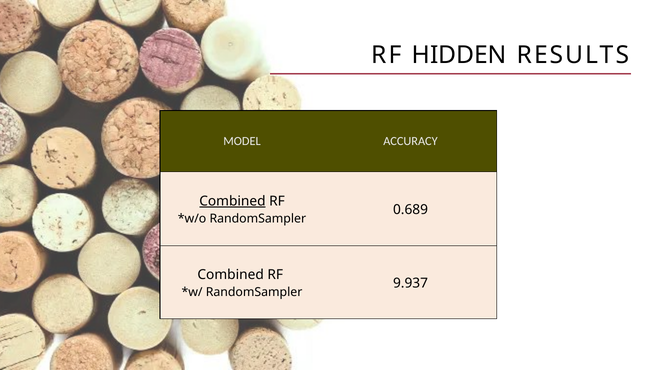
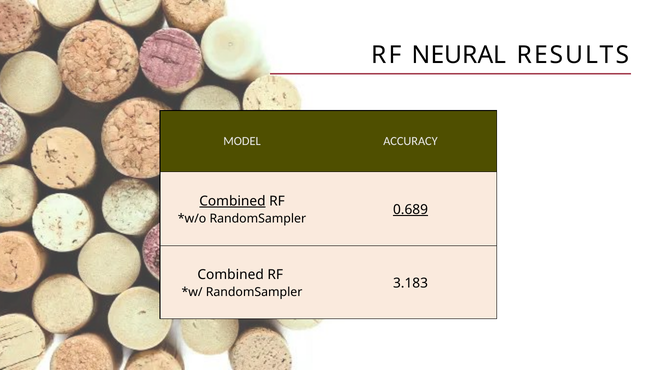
HIDDEN: HIDDEN -> NEURAL
0.689 underline: none -> present
9.937: 9.937 -> 3.183
